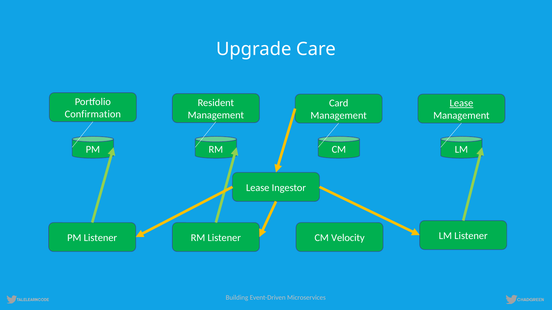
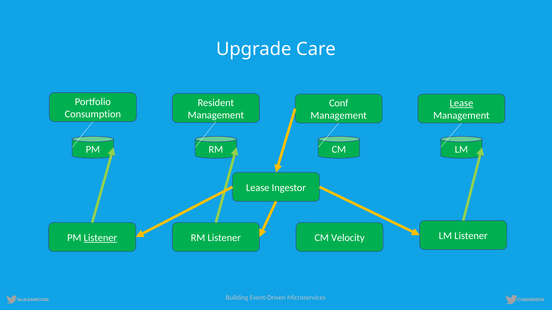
Card: Card -> Conf
Confirmation: Confirmation -> Consumption
Listener at (100, 238) underline: none -> present
